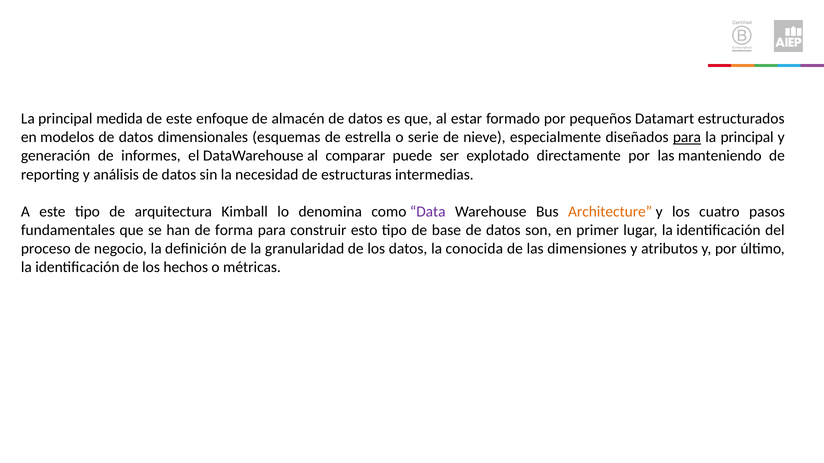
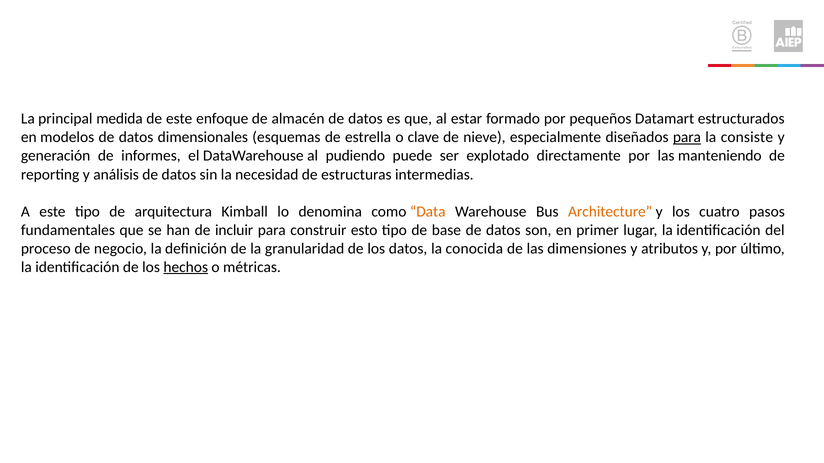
serie: serie -> clave
principal at (747, 138): principal -> consiste
comparar: comparar -> pudiendo
Data colour: purple -> orange
forma: forma -> incluir
hechos underline: none -> present
